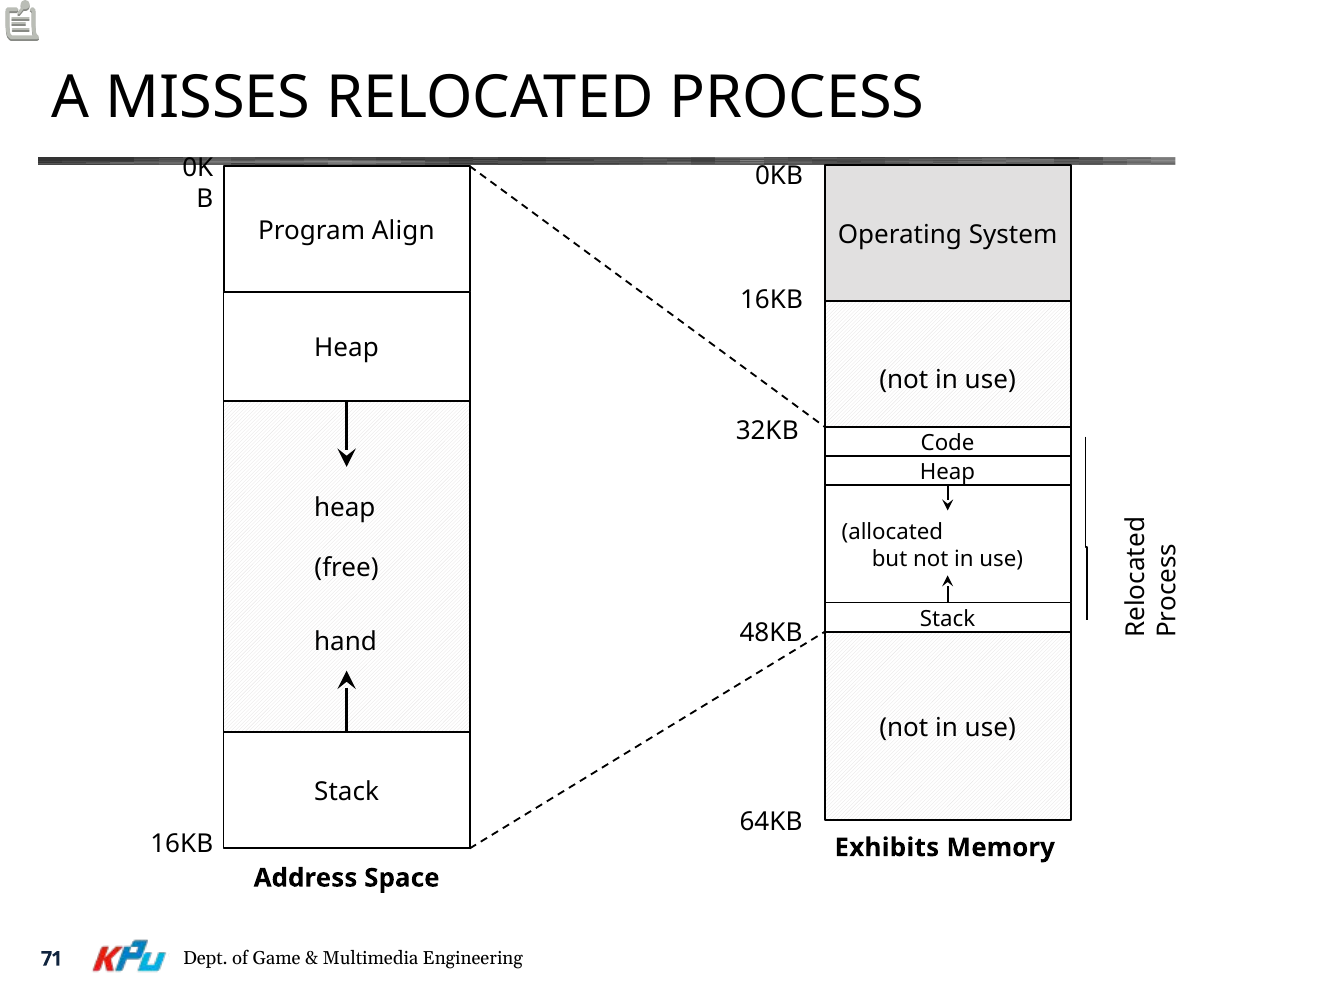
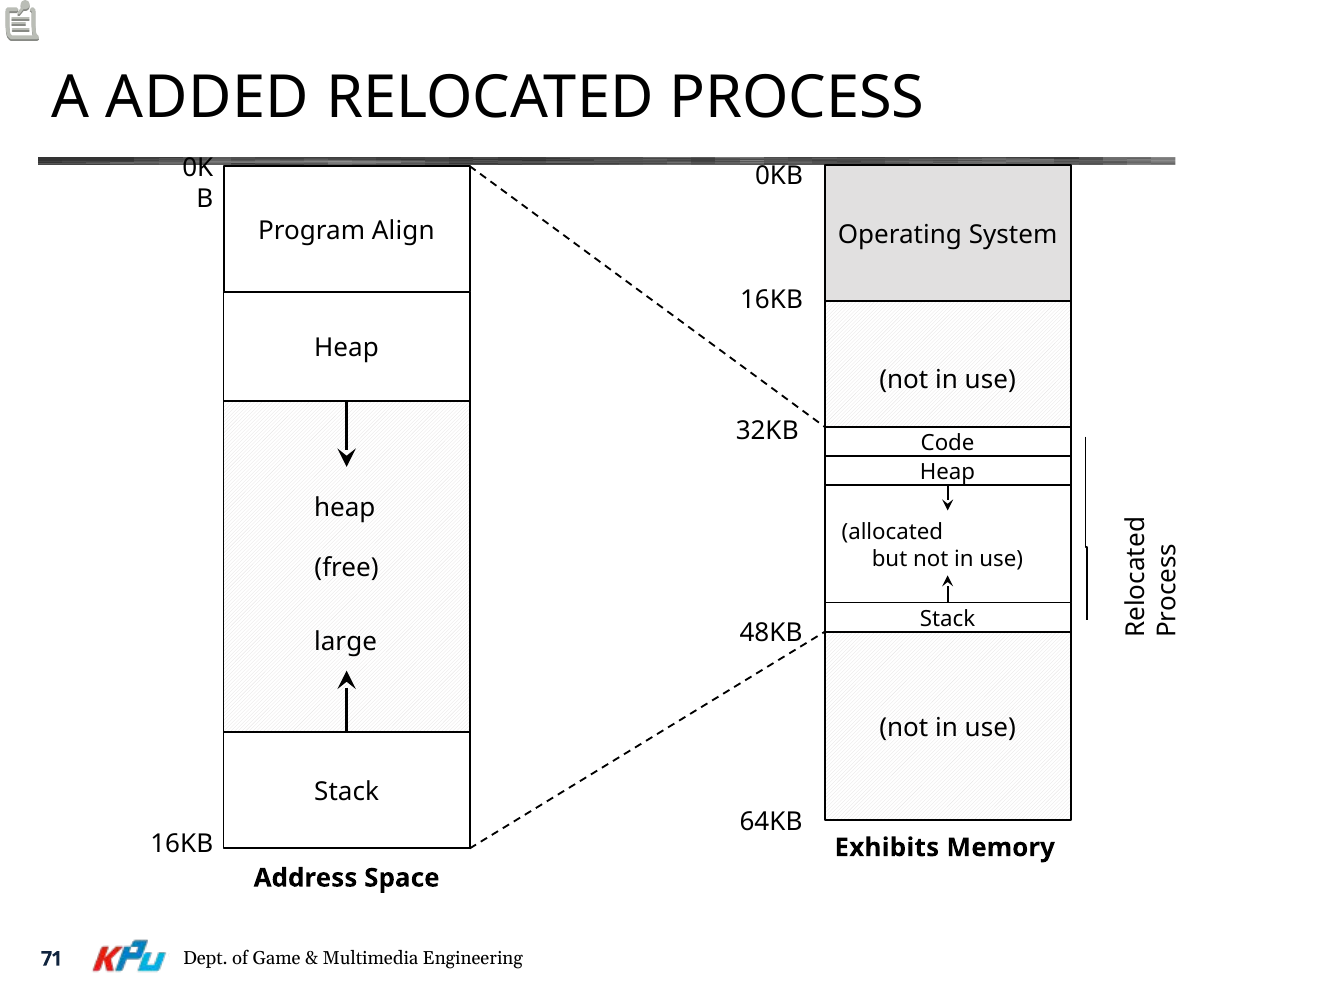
MISSES: MISSES -> ADDED
hand: hand -> large
